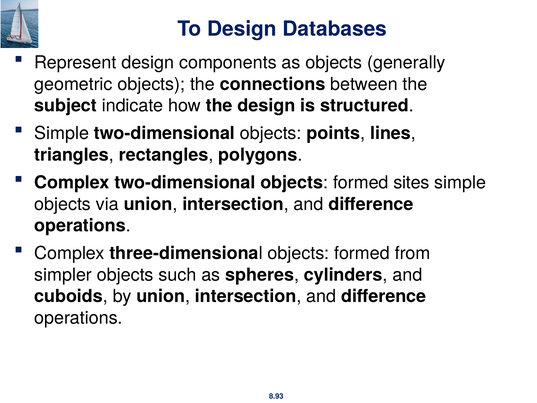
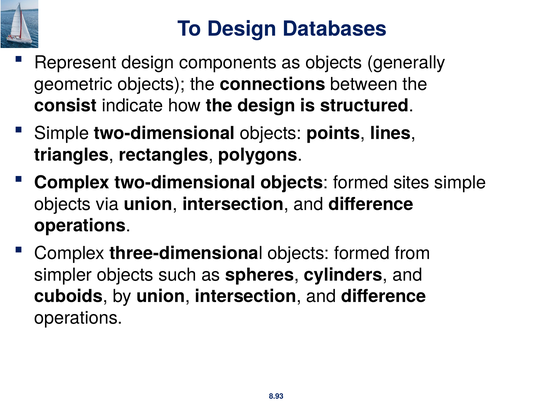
subject: subject -> consist
